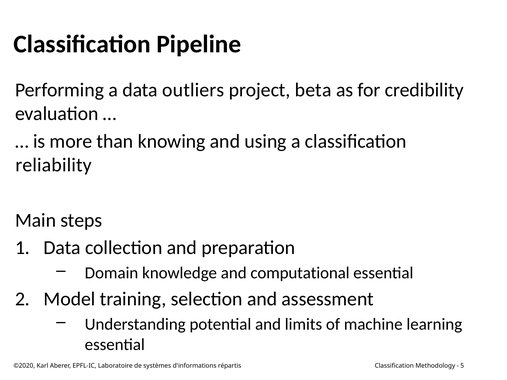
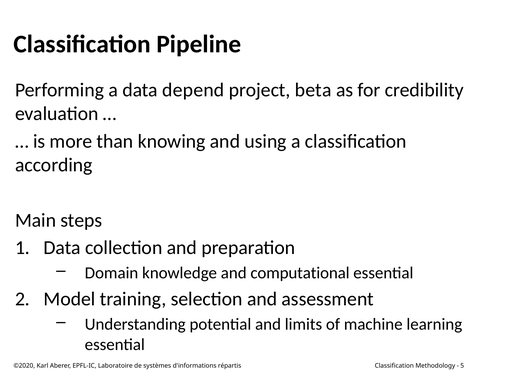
outliers: outliers -> depend
reliability: reliability -> according
